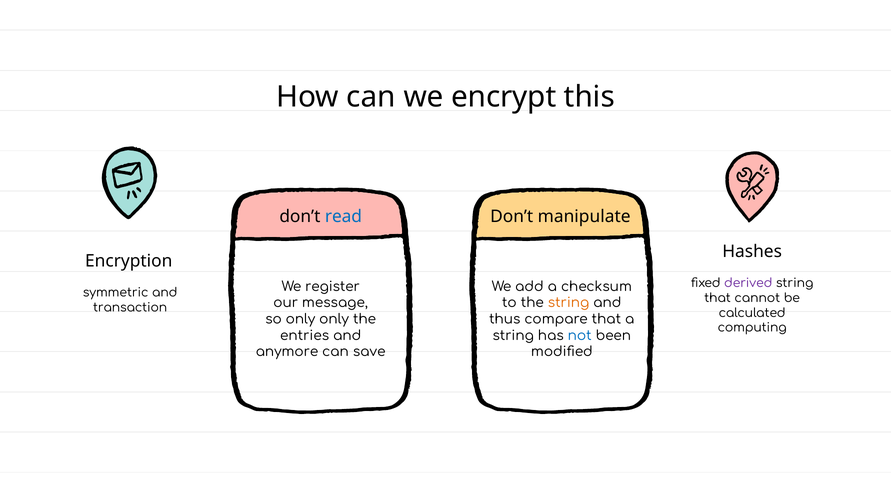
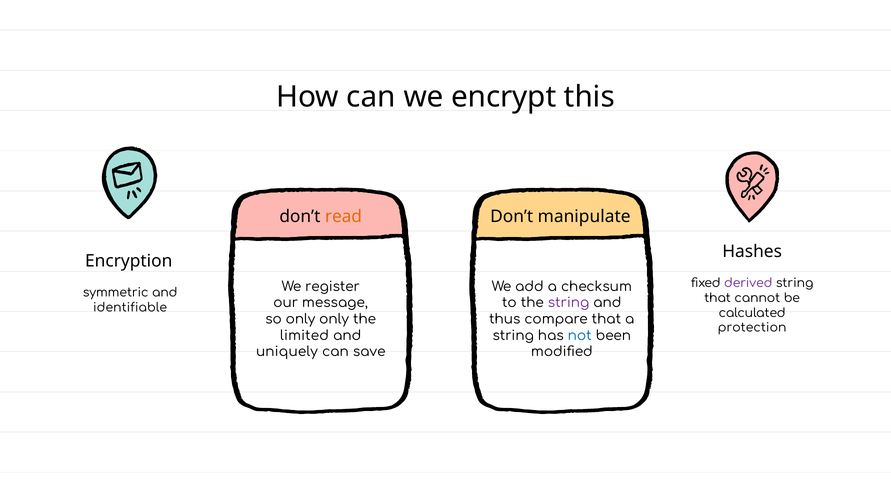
read colour: blue -> orange
string at (569, 303) colour: orange -> purple
transaction: transaction -> identifiable
computing: computing -> protection
entries: entries -> limited
anymore: anymore -> uniquely
